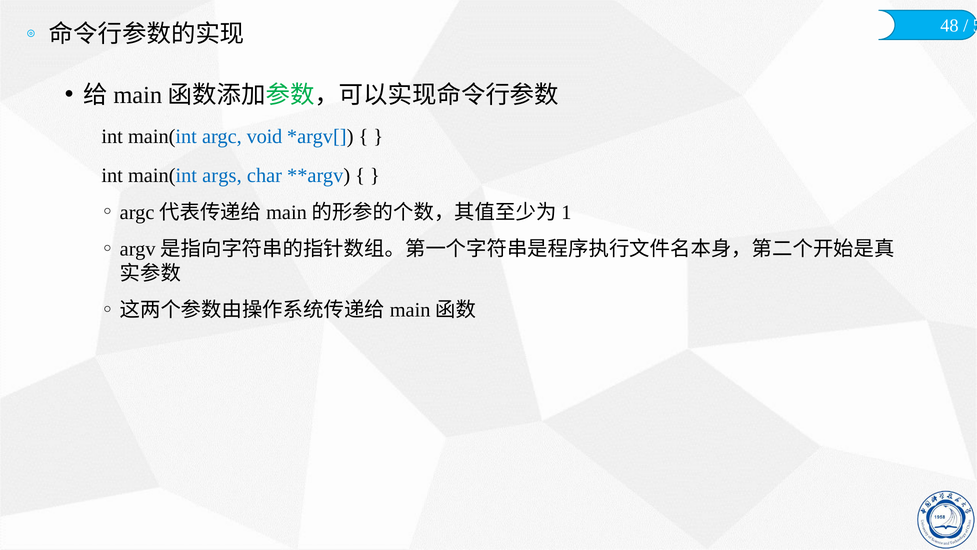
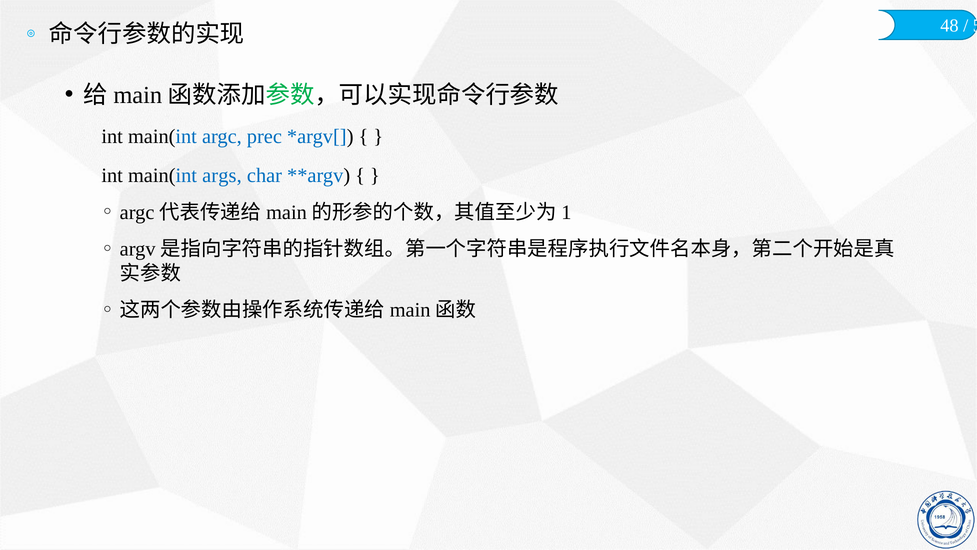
void: void -> prec
